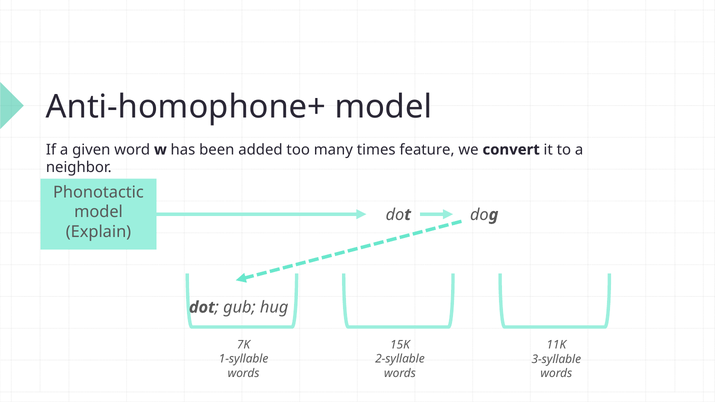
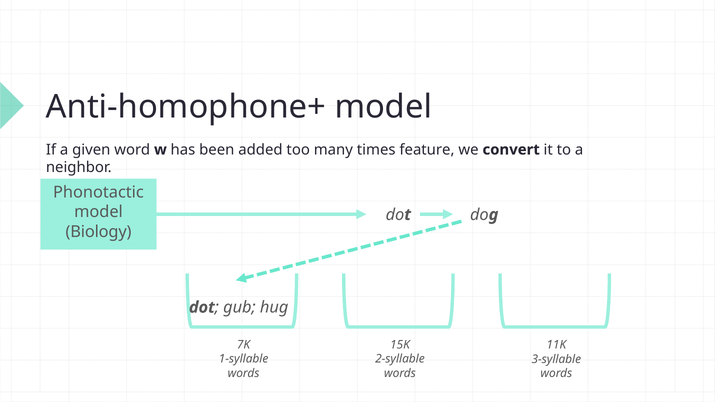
Explain: Explain -> Biology
